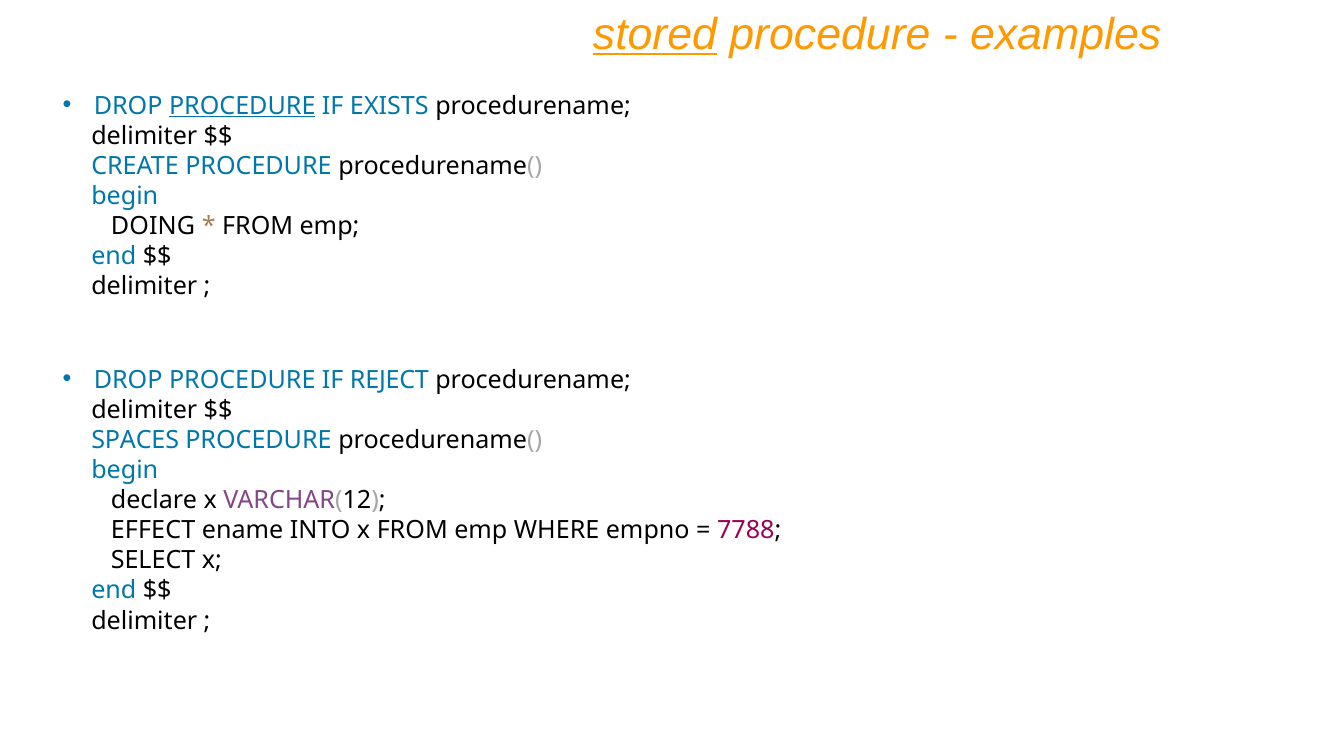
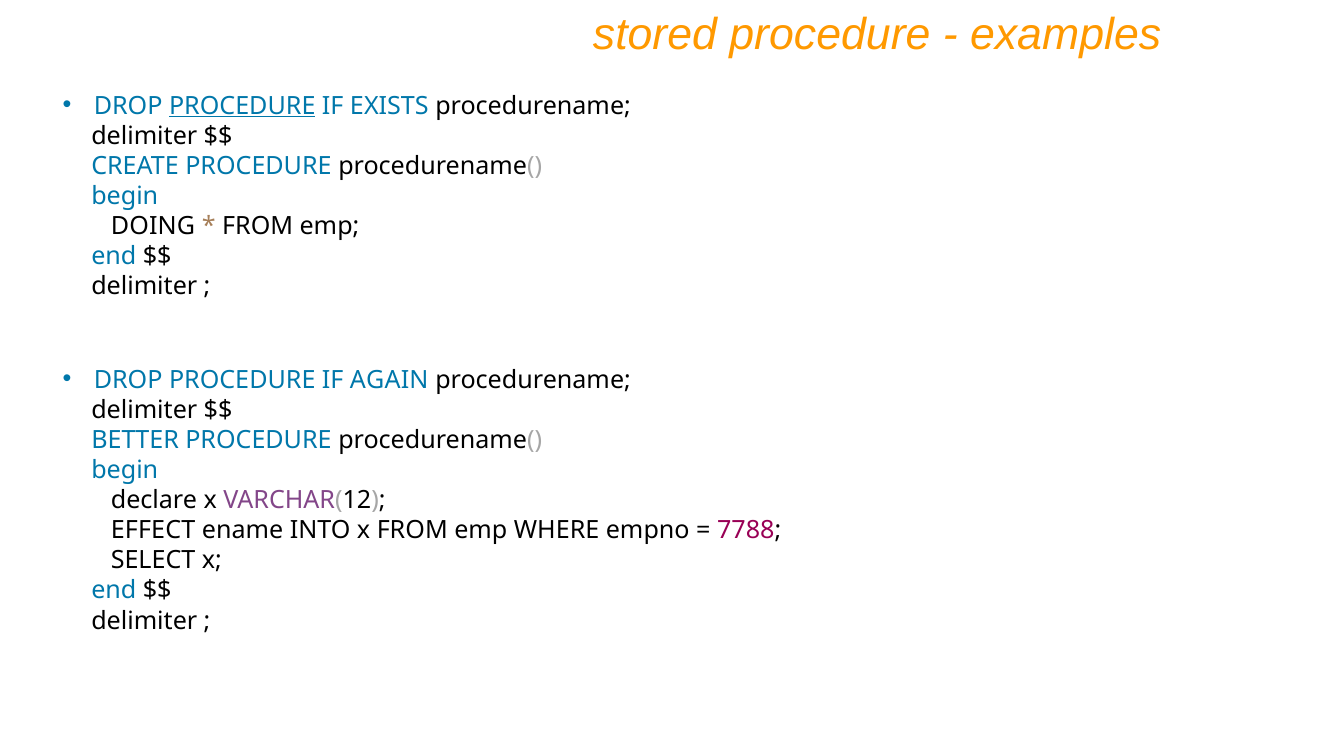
stored underline: present -> none
REJECT: REJECT -> AGAIN
SPACES: SPACES -> BETTER
